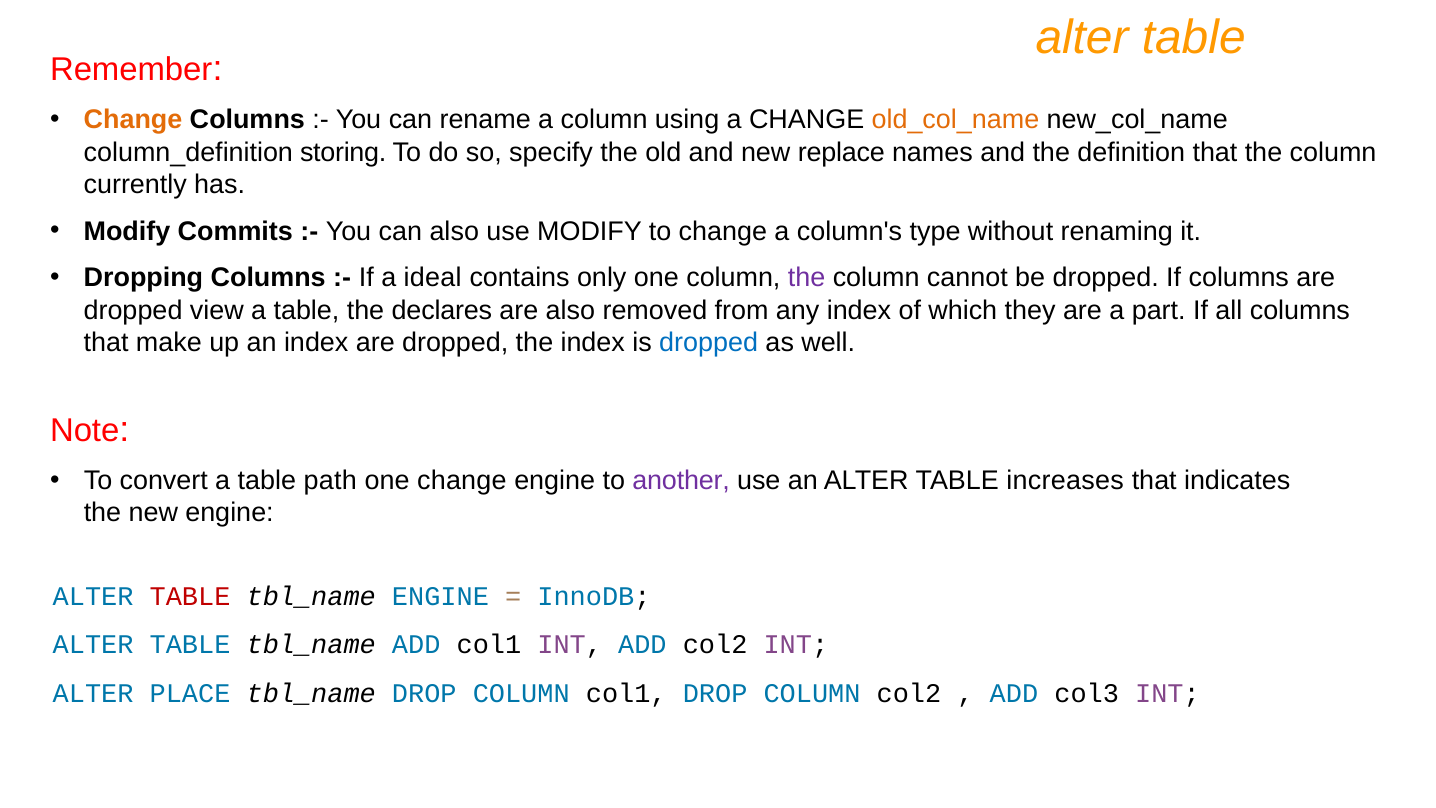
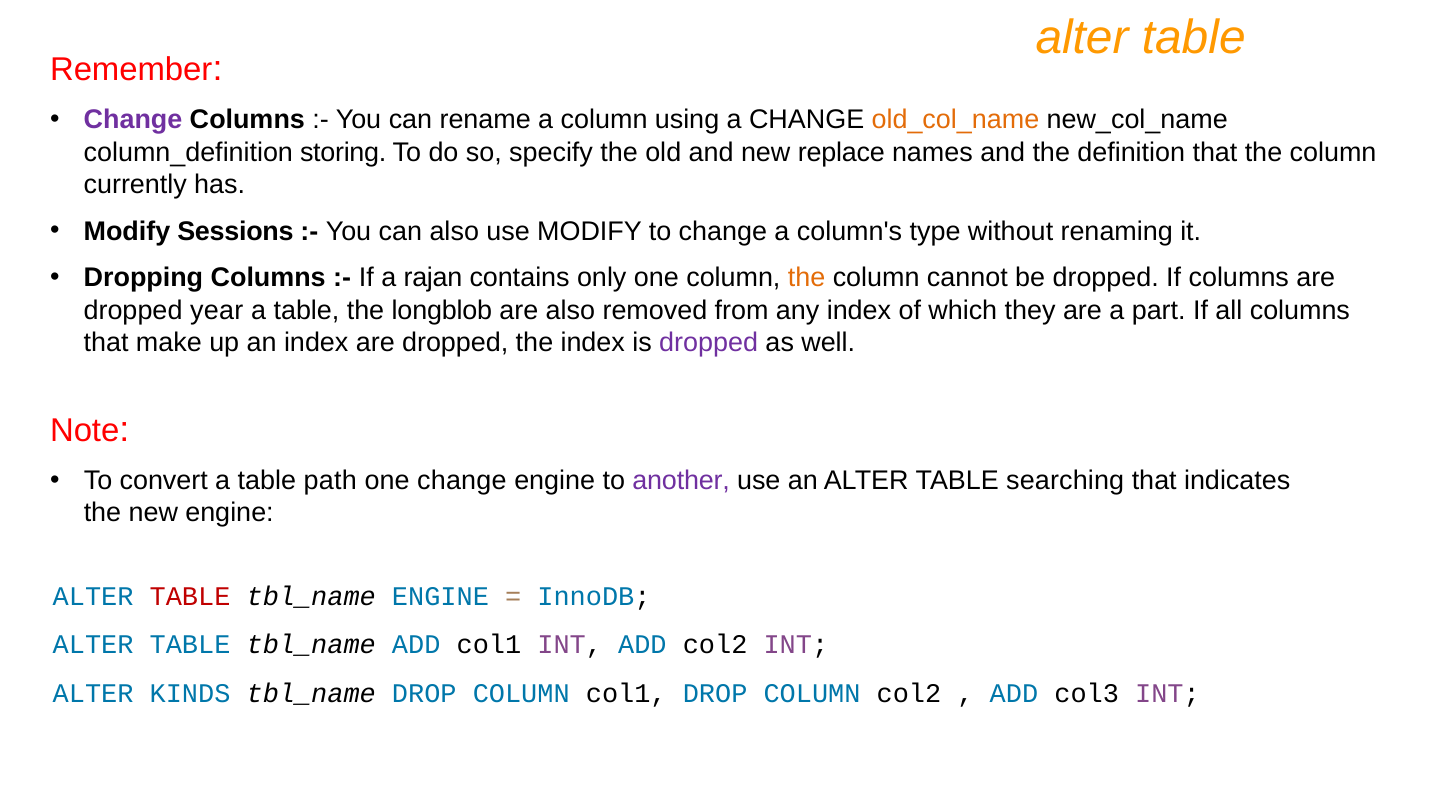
Change at (133, 120) colour: orange -> purple
Commits: Commits -> Sessions
ideal: ideal -> rajan
the at (807, 278) colour: purple -> orange
view: view -> year
declares: declares -> longblob
dropped at (709, 342) colour: blue -> purple
increases: increases -> searching
PLACE: PLACE -> KINDS
